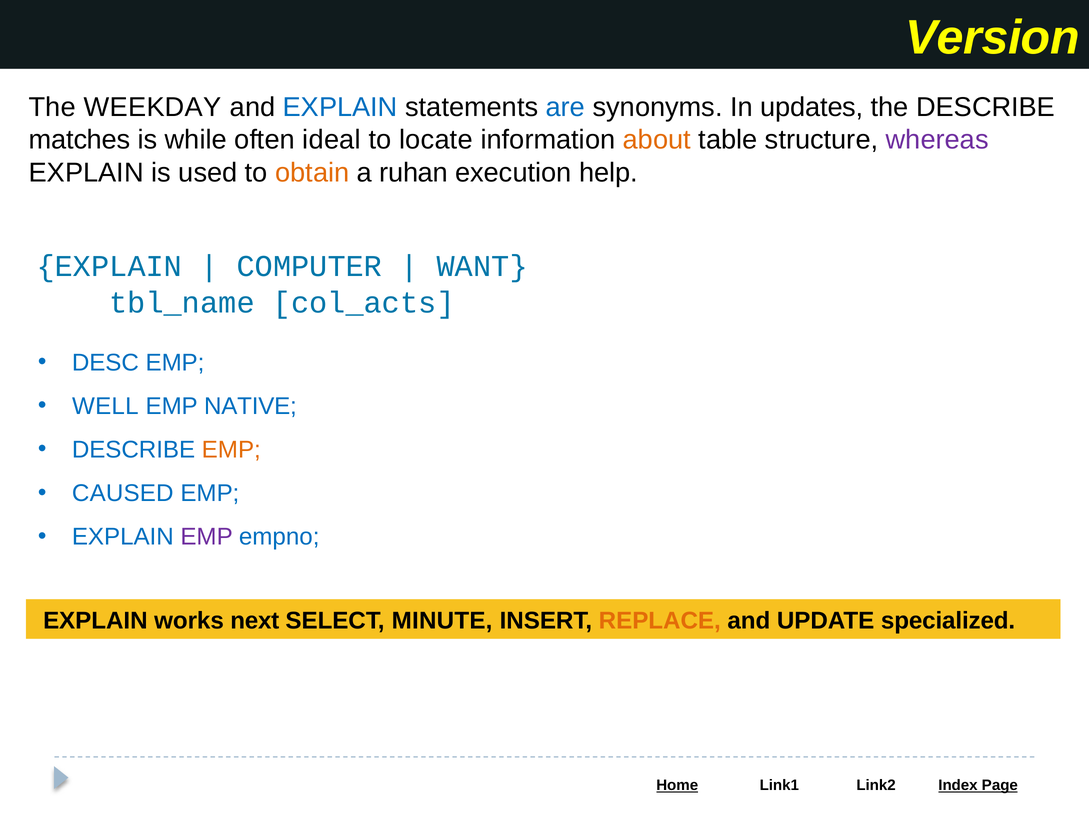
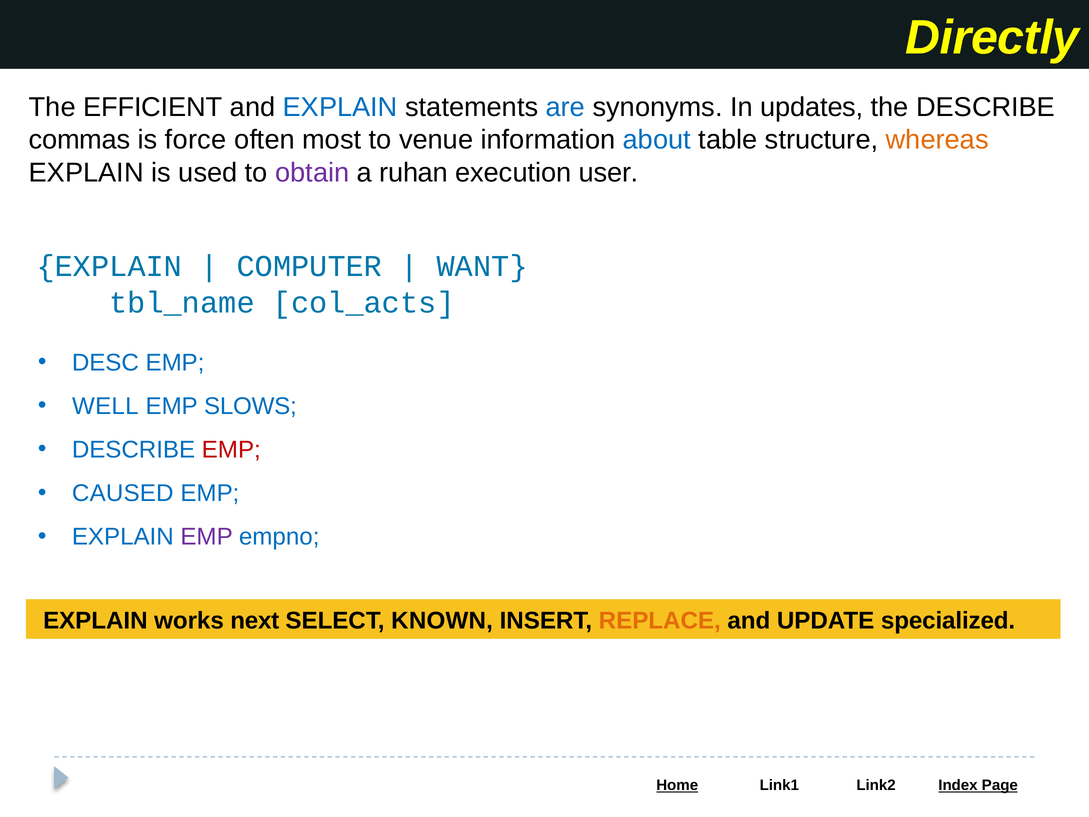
Version: Version -> Directly
WEEKDAY: WEEKDAY -> EFFICIENT
matches: matches -> commas
while: while -> force
ideal: ideal -> most
locate: locate -> venue
about colour: orange -> blue
whereas colour: purple -> orange
obtain colour: orange -> purple
help: help -> user
NATIVE: NATIVE -> SLOWS
EMP at (231, 450) colour: orange -> red
MINUTE: MINUTE -> KNOWN
